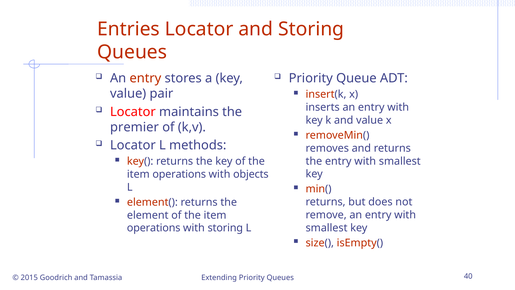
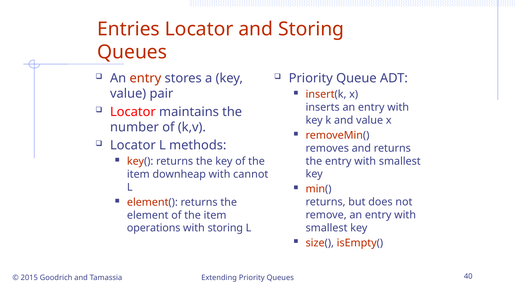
premier: premier -> number
operations at (179, 174): operations -> downheap
objects: objects -> cannot
